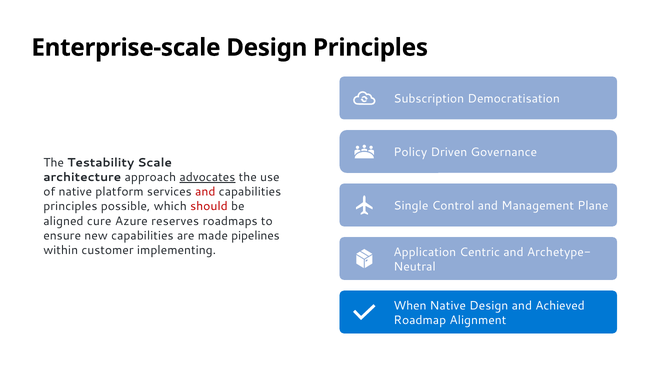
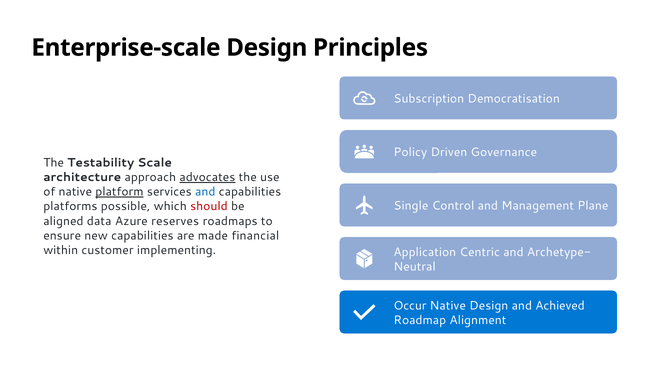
platform underline: none -> present
and at (205, 192) colour: red -> blue
principles at (70, 206): principles -> platforms
cure: cure -> data
pipelines: pipelines -> financial
When: When -> Occur
